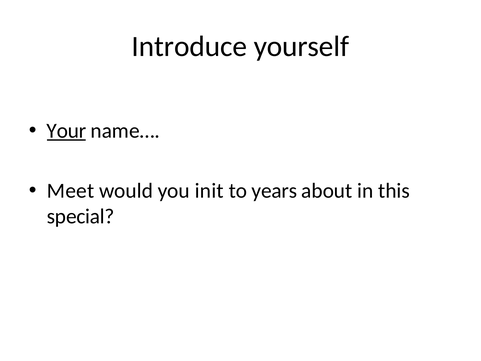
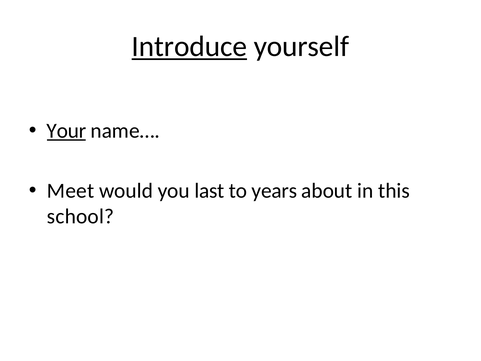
Introduce underline: none -> present
init: init -> last
special: special -> school
